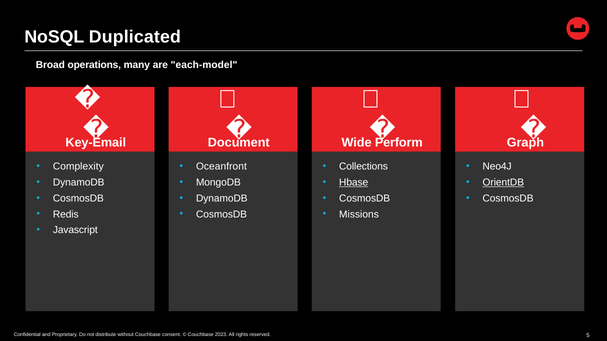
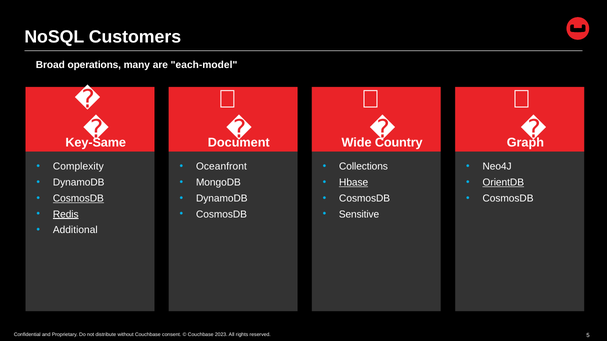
Duplicated: Duplicated -> Customers
Key-Email: Key-Email -> Key-Same
Perform: Perform -> Country
CosmosDB at (78, 199) underline: none -> present
Redis underline: none -> present
Missions: Missions -> Sensitive
Javascript: Javascript -> Additional
